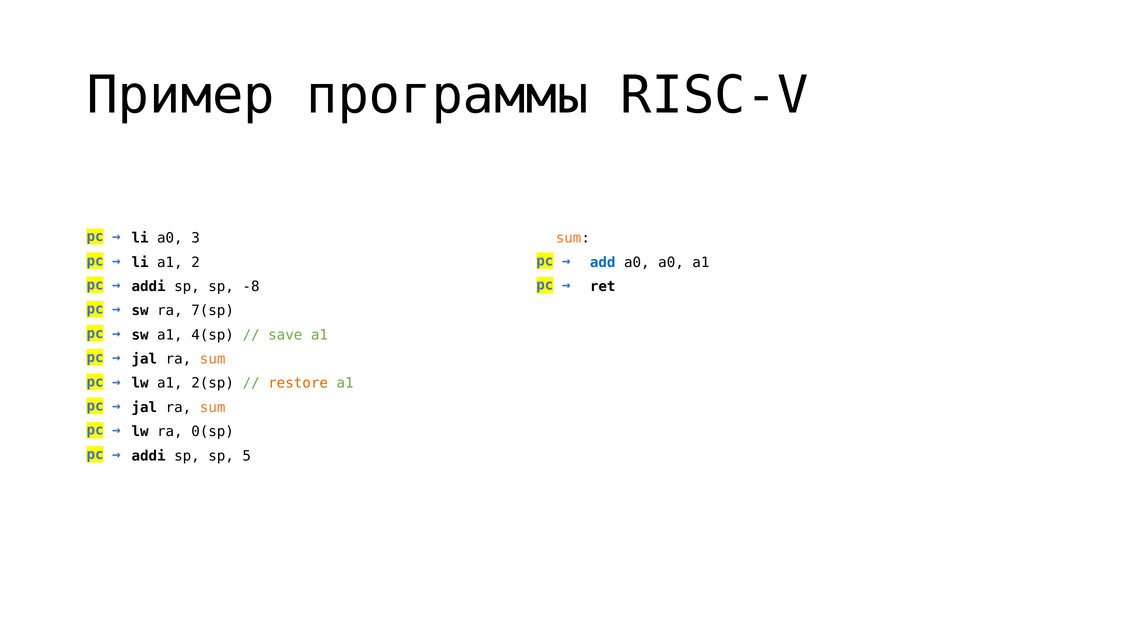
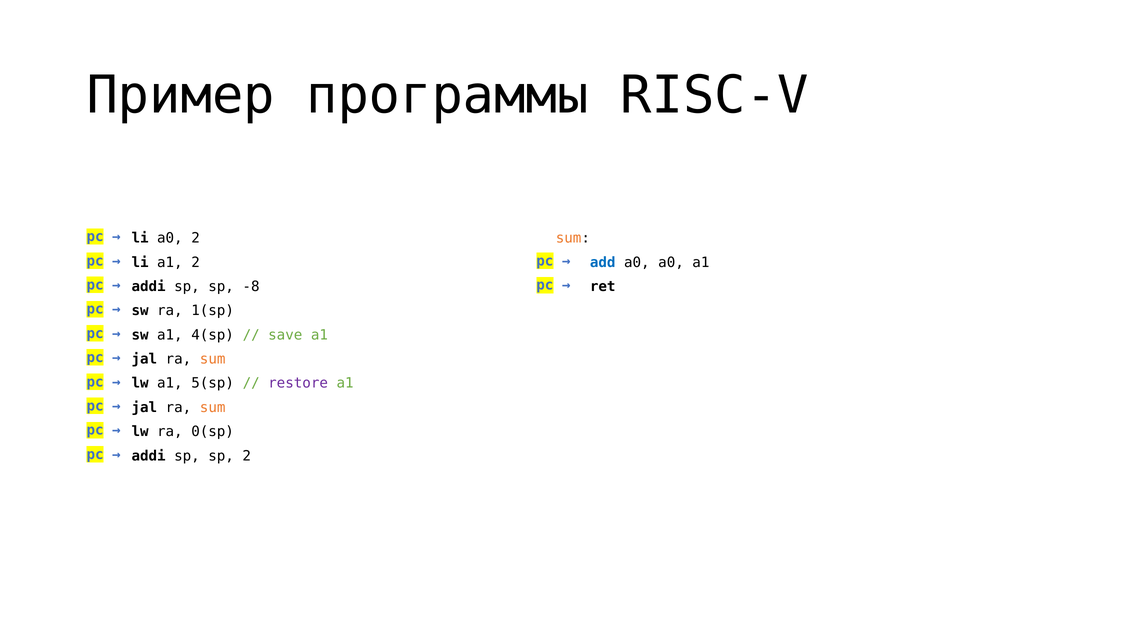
a0 3: 3 -> 2
7(sp: 7(sp -> 1(sp
2(sp: 2(sp -> 5(sp
restore colour: orange -> purple
sp 5: 5 -> 2
